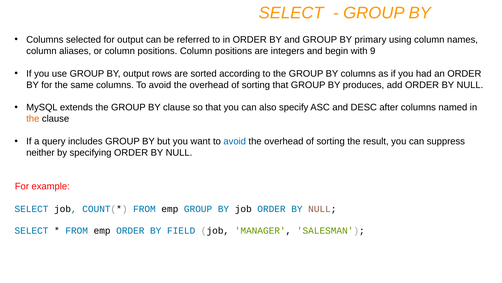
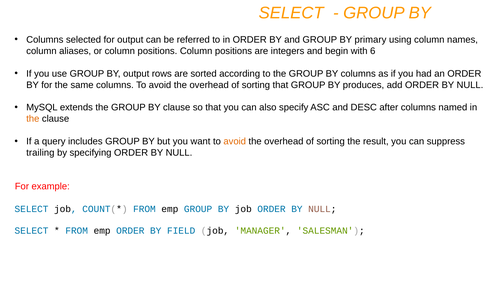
9: 9 -> 6
avoid at (235, 141) colour: blue -> orange
neither: neither -> trailing
